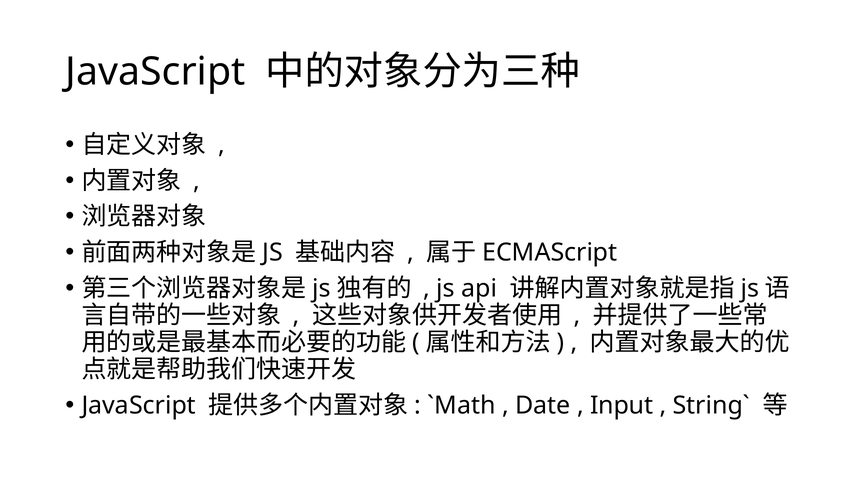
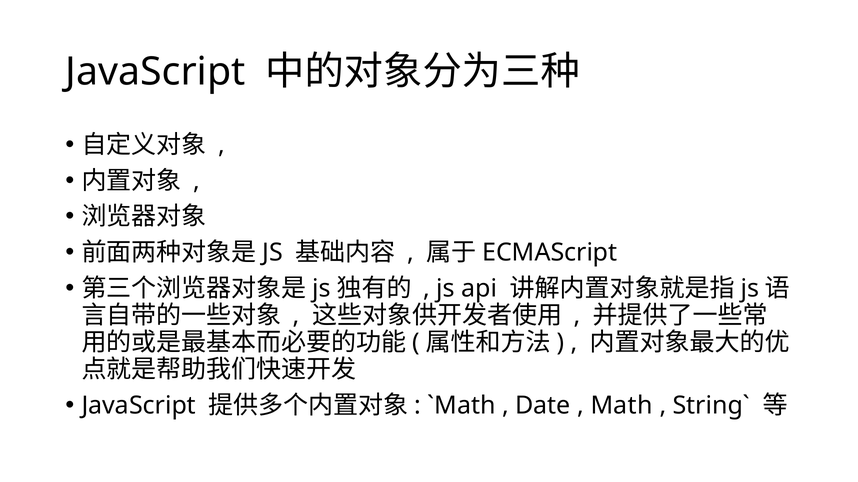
Input: Input -> Math
